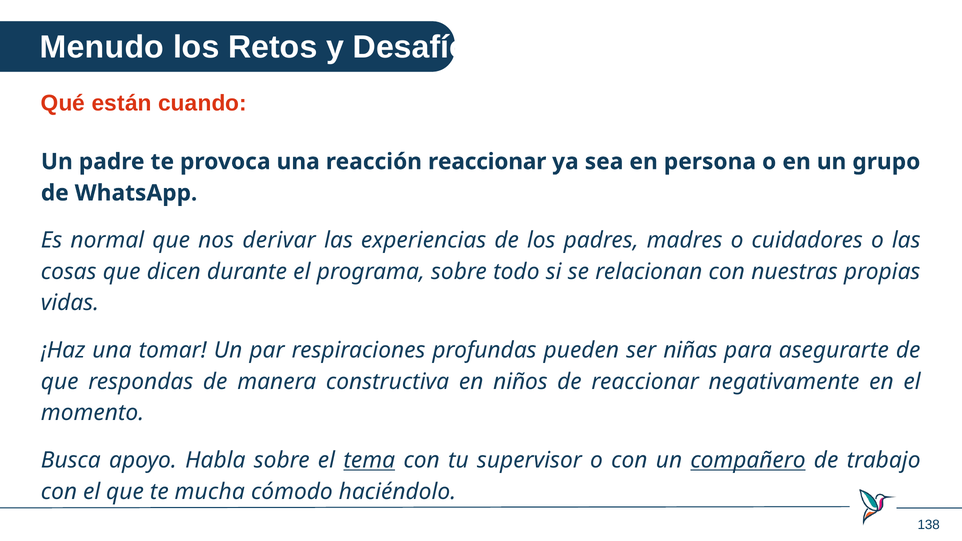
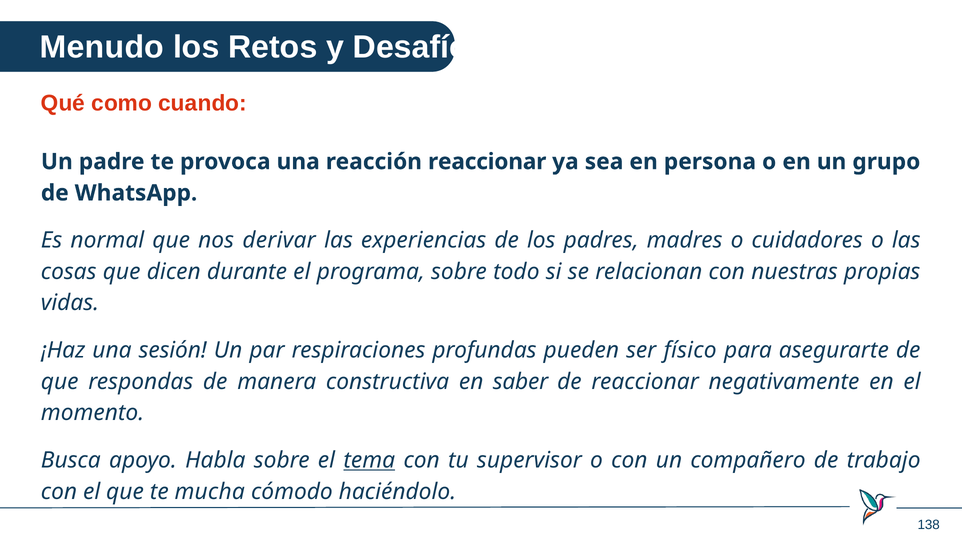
están: están -> como
tomar: tomar -> sesión
niñas: niñas -> físico
niños: niños -> saber
compañero underline: present -> none
